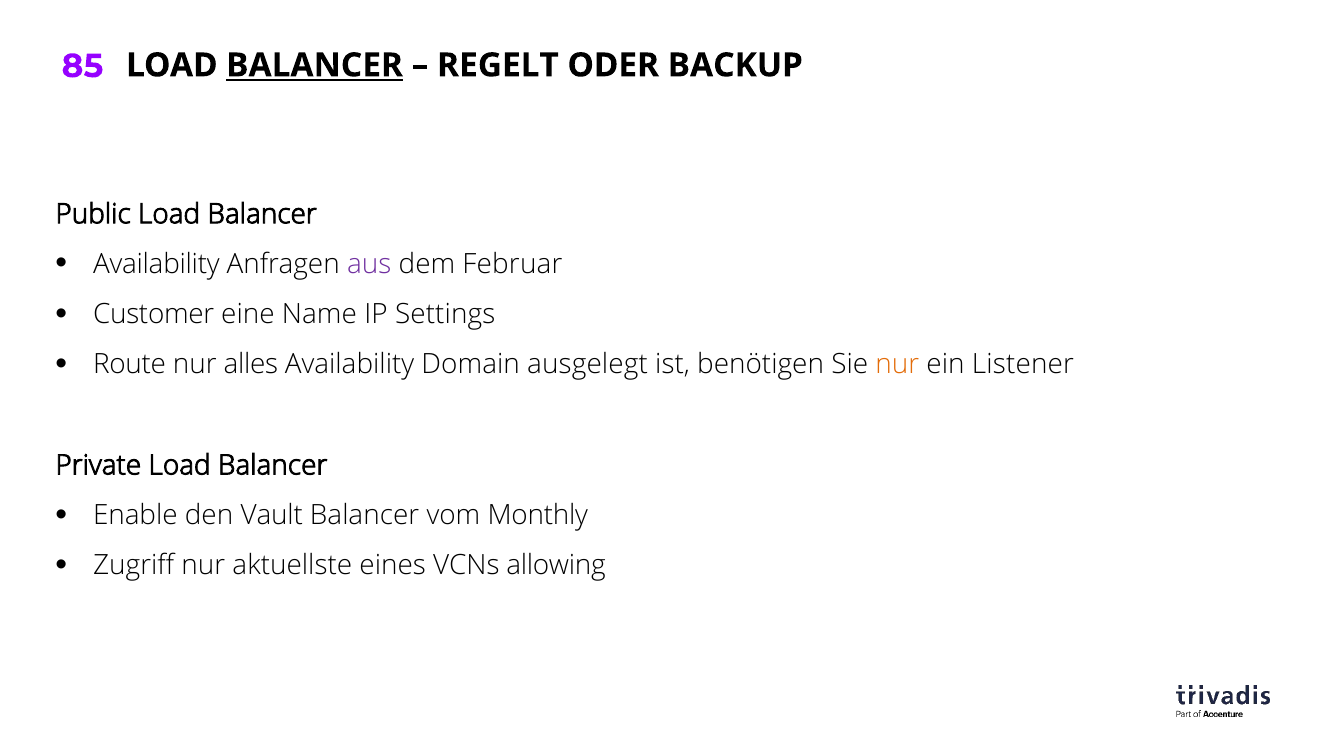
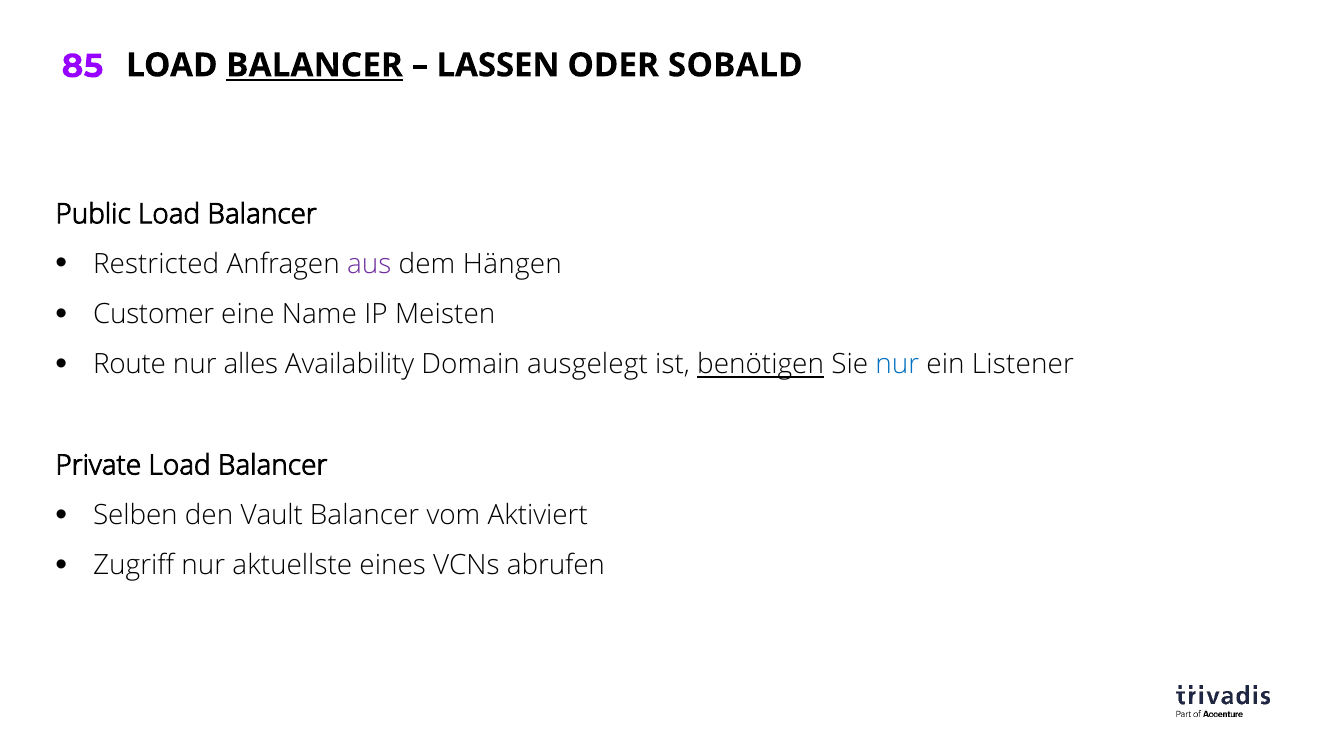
REGELT: REGELT -> LASSEN
BACKUP: BACKUP -> SOBALD
Availability at (156, 264): Availability -> Restricted
Februar: Februar -> Hängen
Settings: Settings -> Meisten
benötigen underline: none -> present
nur at (897, 365) colour: orange -> blue
Enable: Enable -> Selben
Monthly: Monthly -> Aktiviert
allowing: allowing -> abrufen
